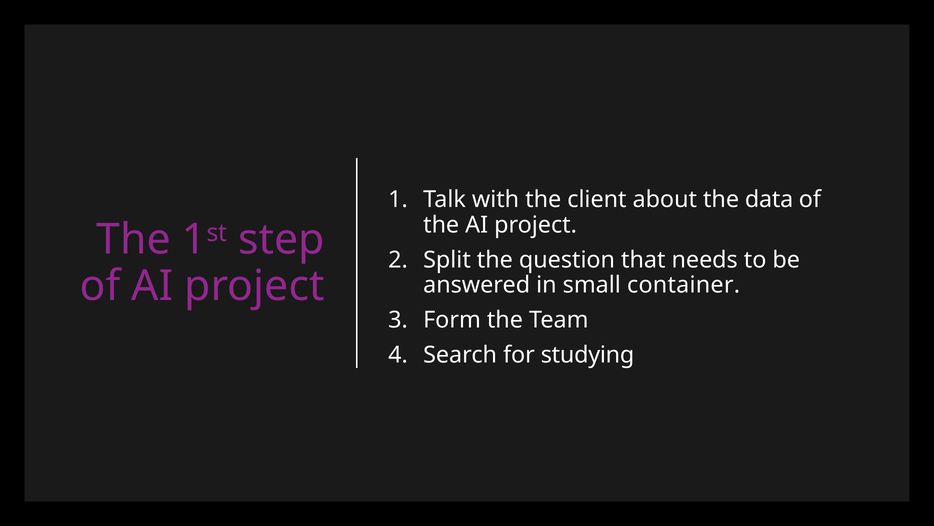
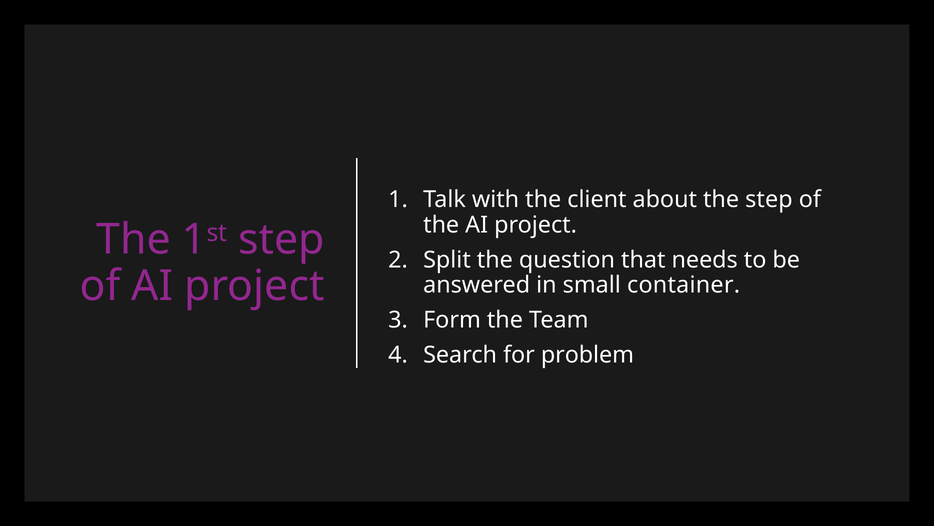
the data: data -> step
studying: studying -> problem
